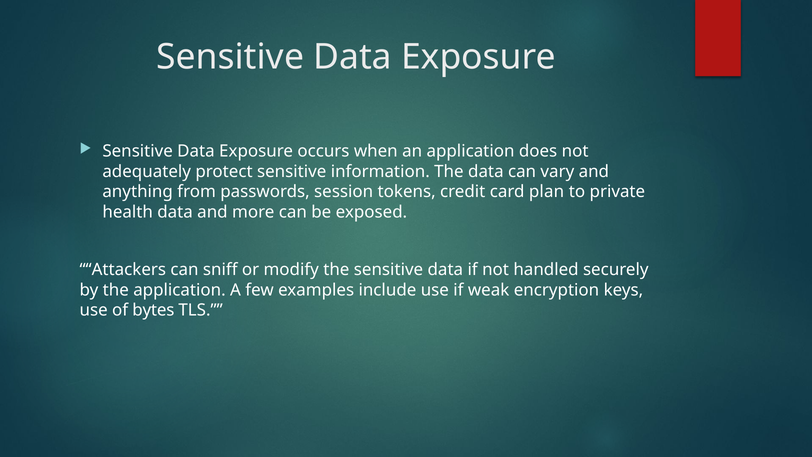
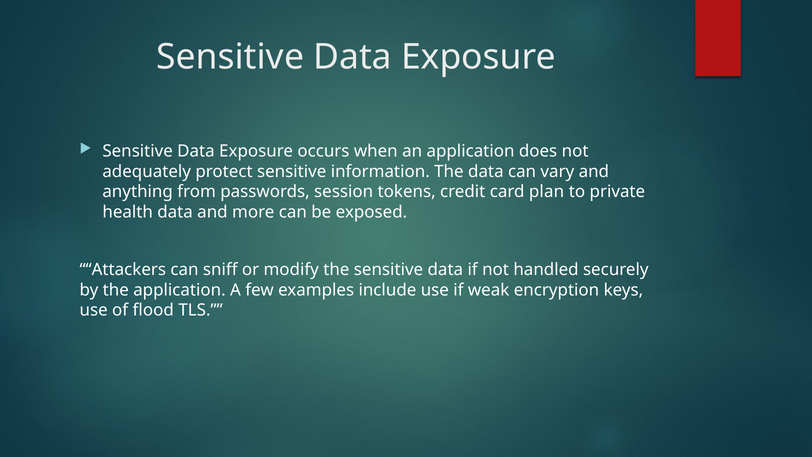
bytes: bytes -> flood
